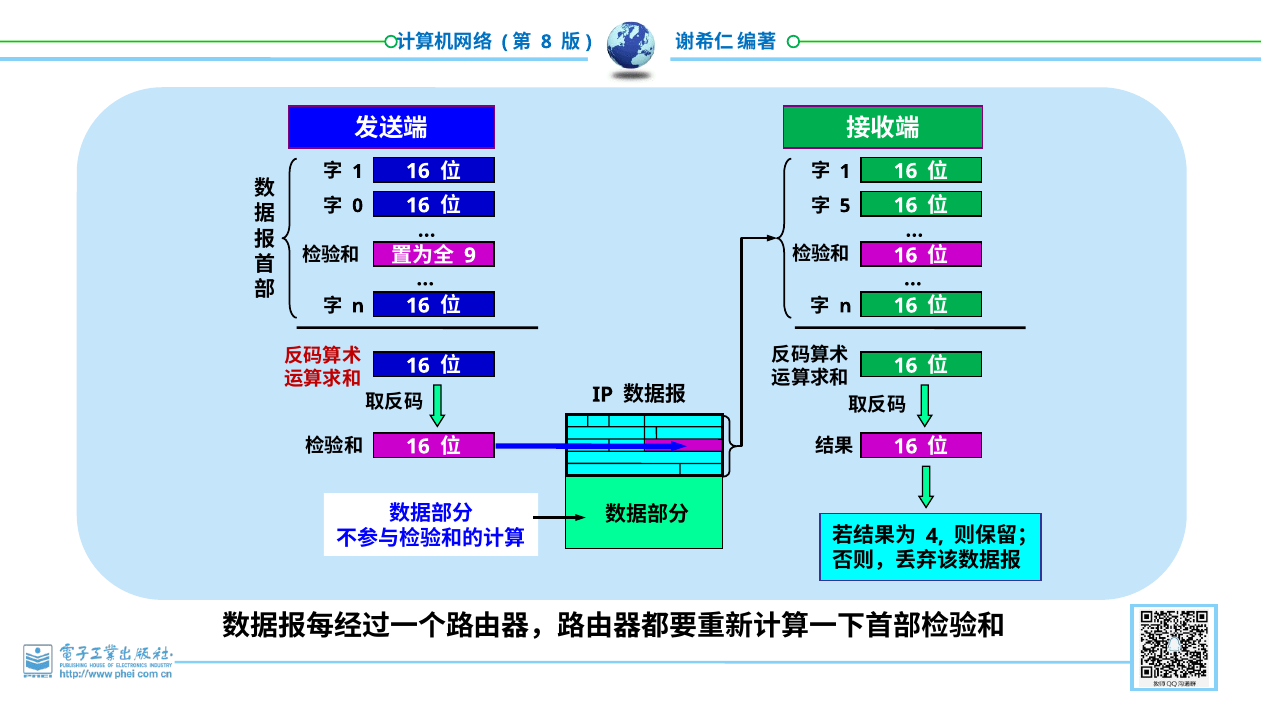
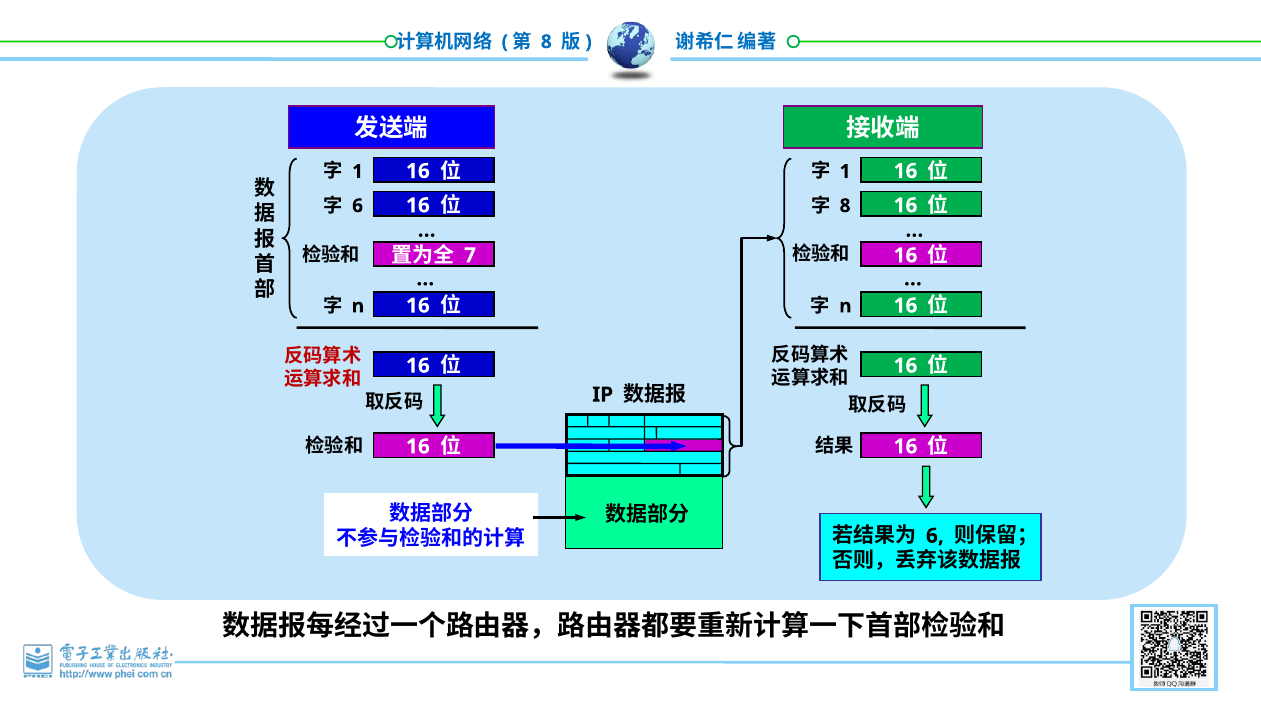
0 at (358, 206): 0 -> 6
5 at (845, 206): 5 -> 8
9: 9 -> 7
4 at (935, 536): 4 -> 6
